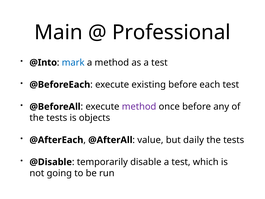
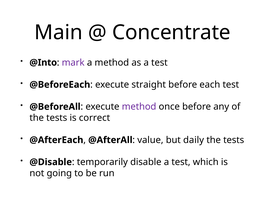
Professional: Professional -> Concentrate
mark colour: blue -> purple
existing: existing -> straight
objects: objects -> correct
